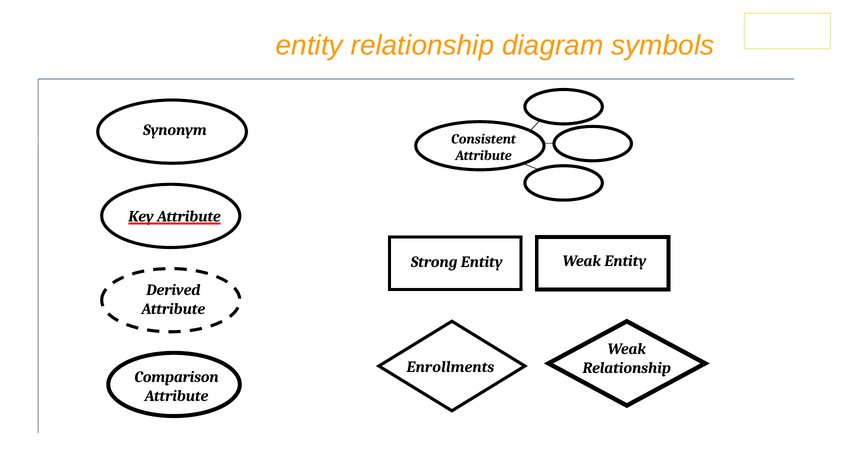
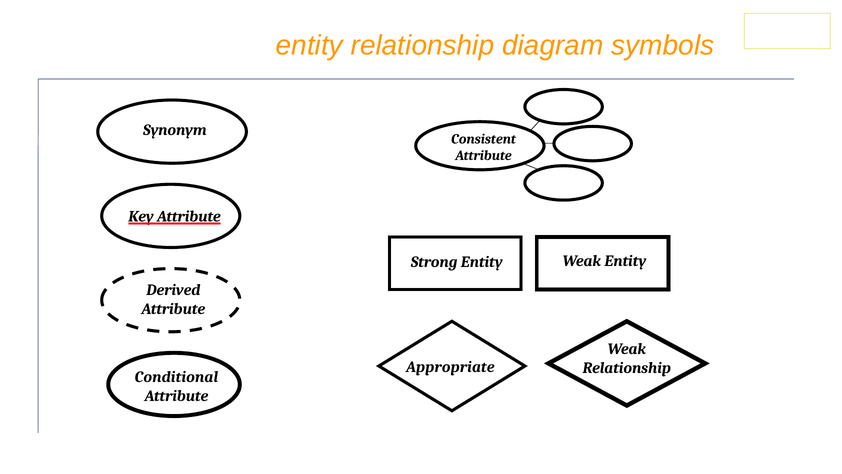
Enrollments: Enrollments -> Appropriate
Comparison: Comparison -> Conditional
